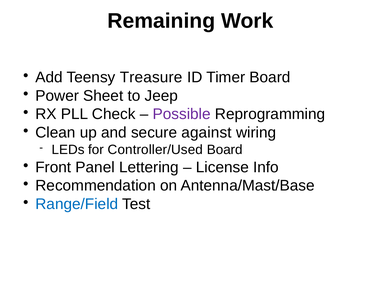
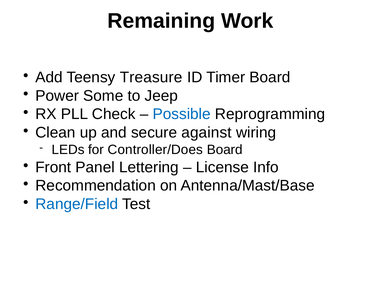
Sheet: Sheet -> Some
Possible colour: purple -> blue
Controller/Used: Controller/Used -> Controller/Does
